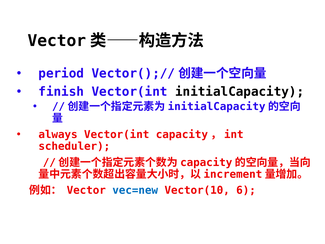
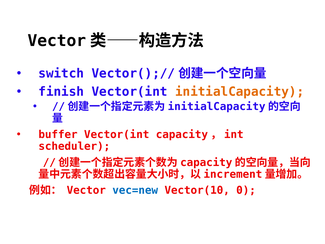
period: period -> switch
initialCapacity colour: black -> orange
always: always -> buffer
6: 6 -> 0
